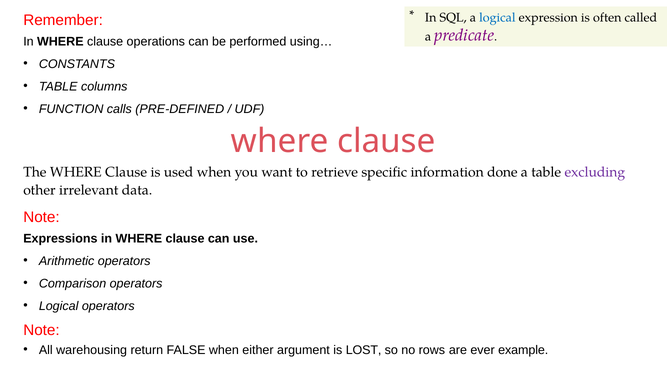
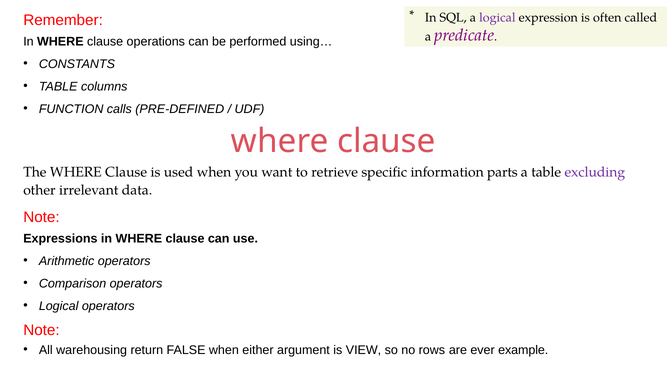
logical at (497, 17) colour: blue -> purple
done: done -> parts
LOST: LOST -> VIEW
